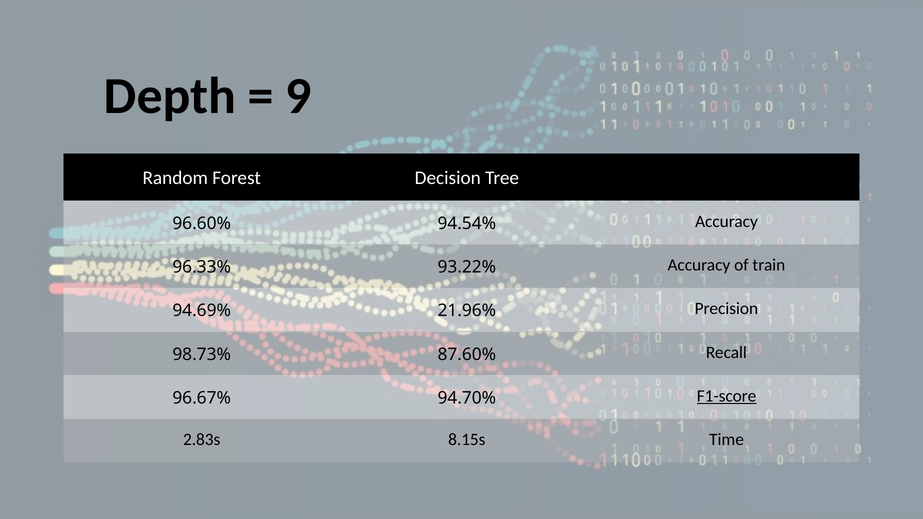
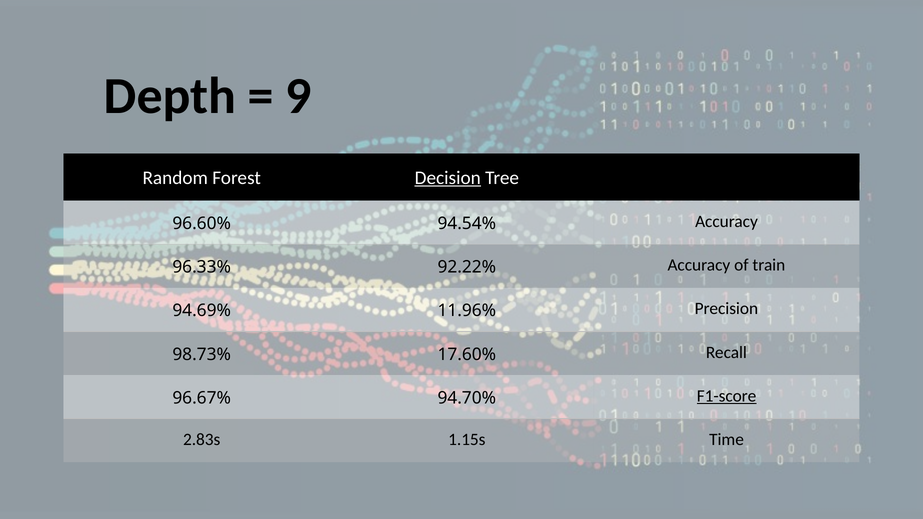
Decision underline: none -> present
93.22%: 93.22% -> 92.22%
21.96%: 21.96% -> 11.96%
87.60%: 87.60% -> 17.60%
8.15s: 8.15s -> 1.15s
